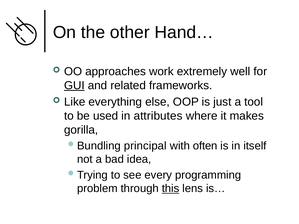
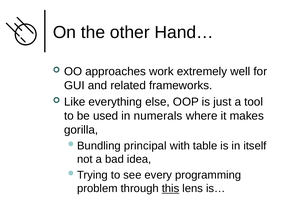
GUI underline: present -> none
attributes: attributes -> numerals
often: often -> table
